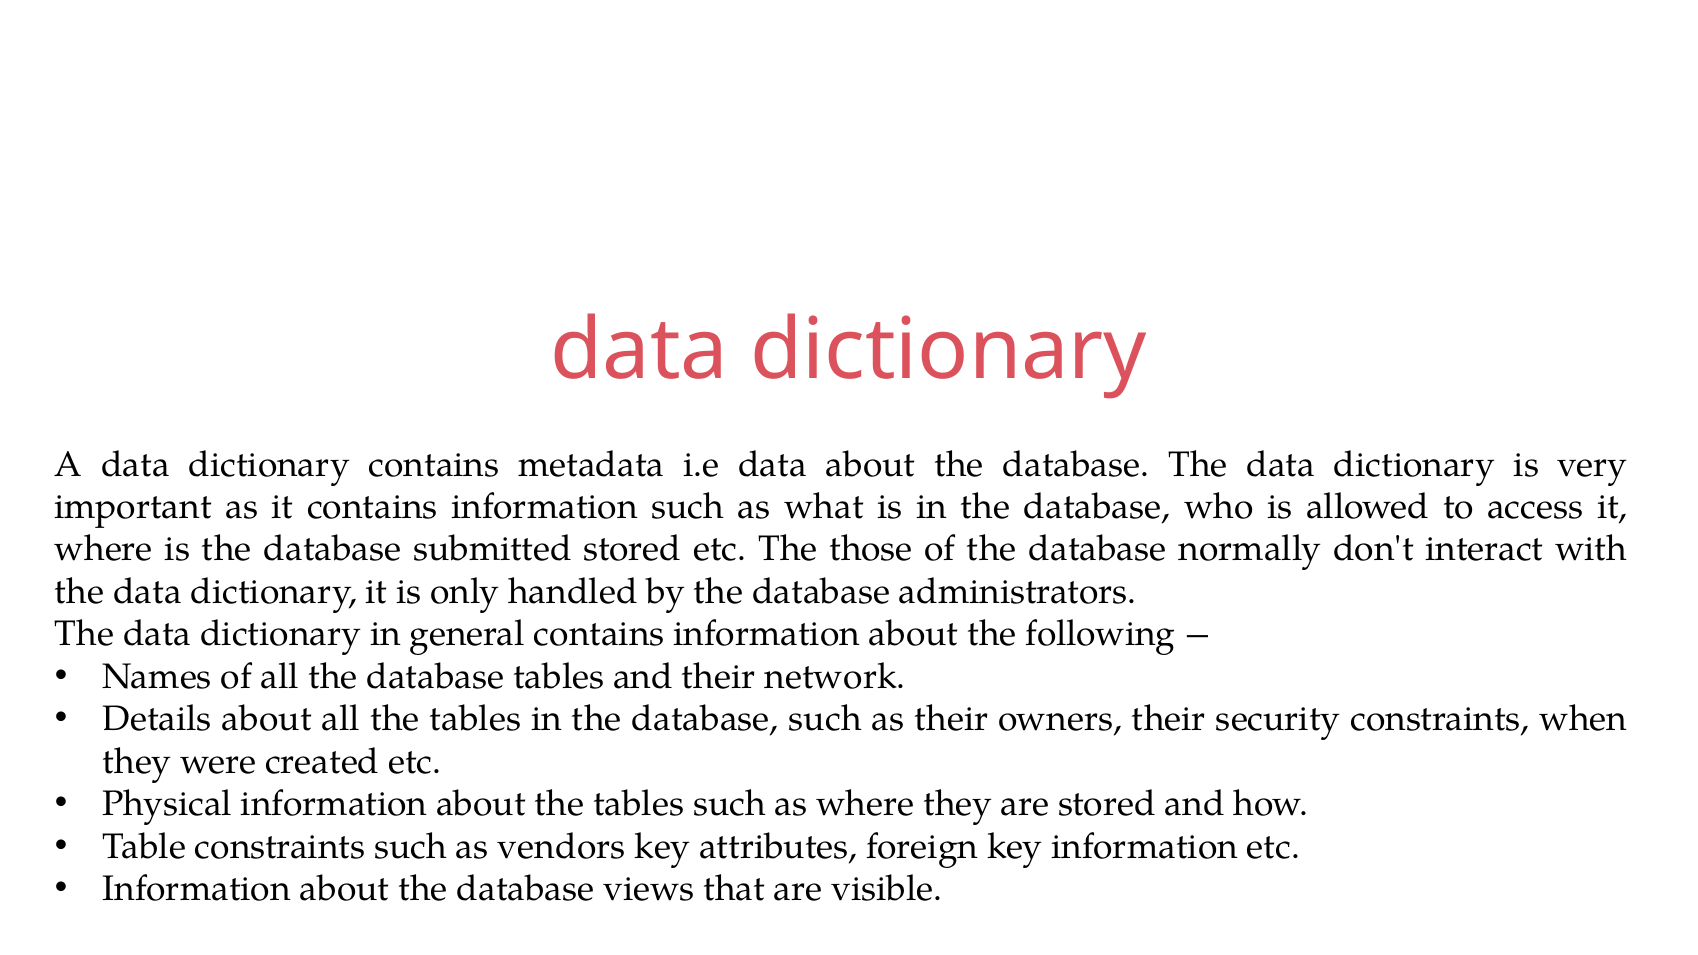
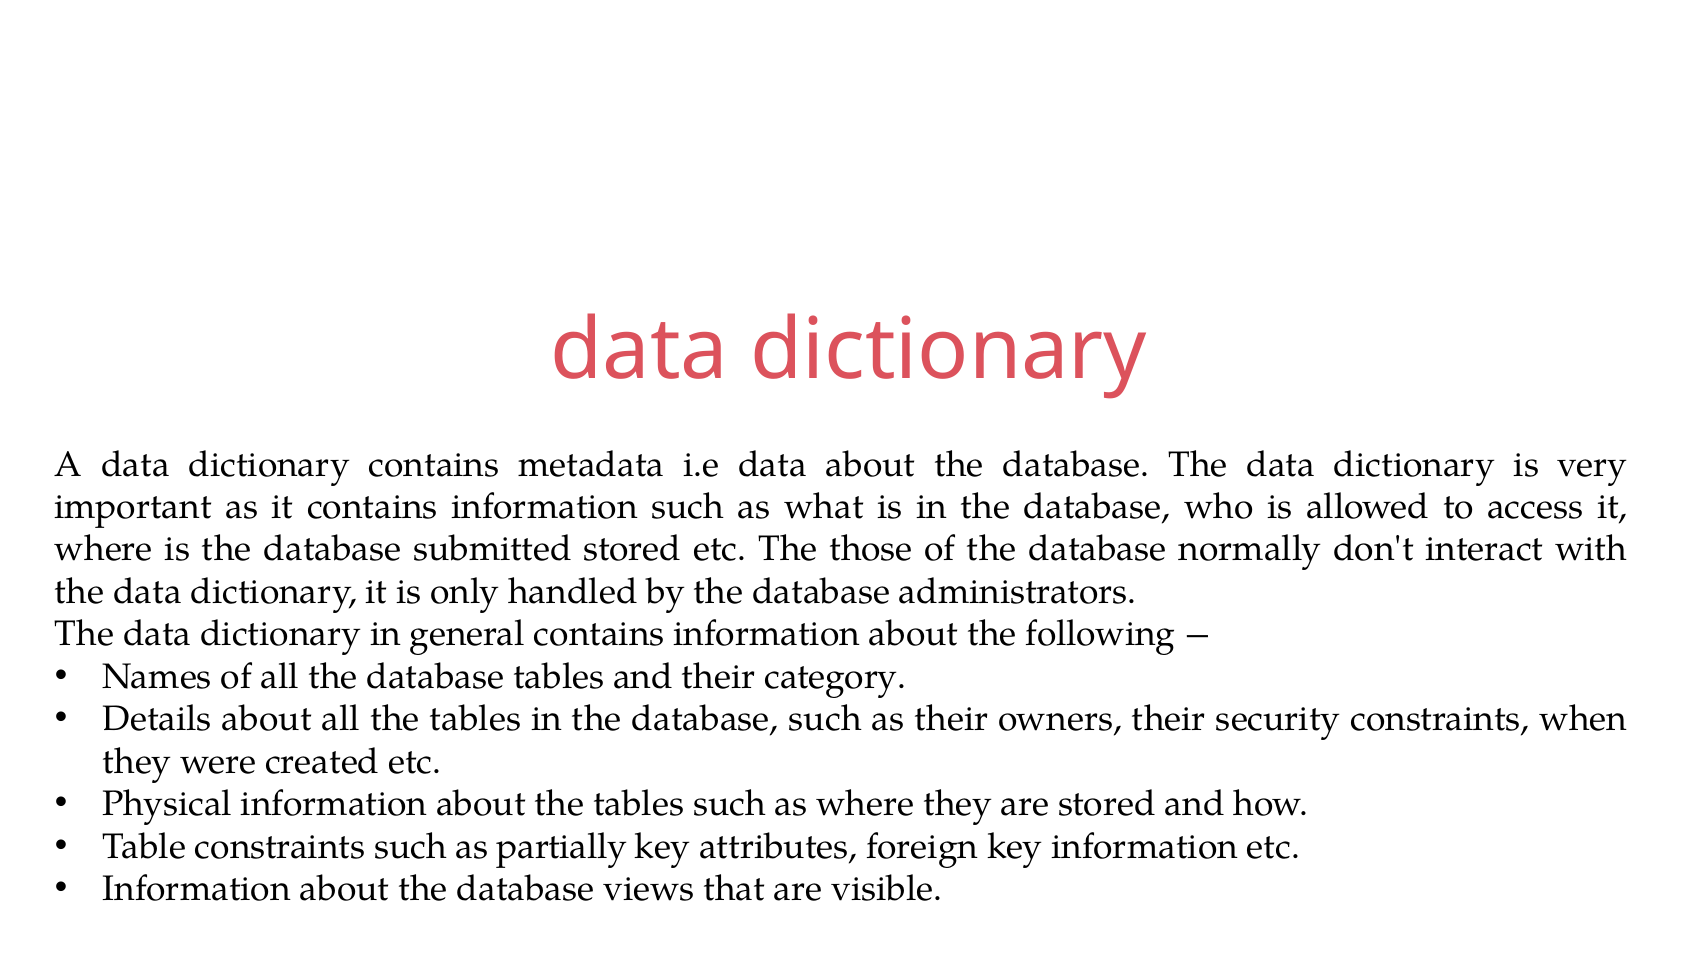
network: network -> category
vendors: vendors -> partially
